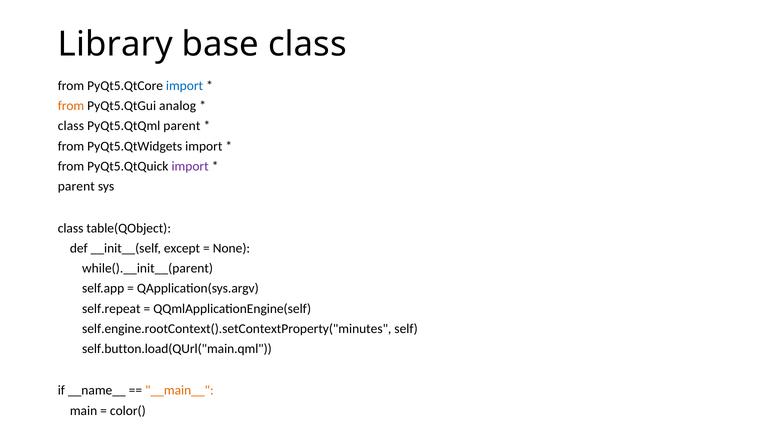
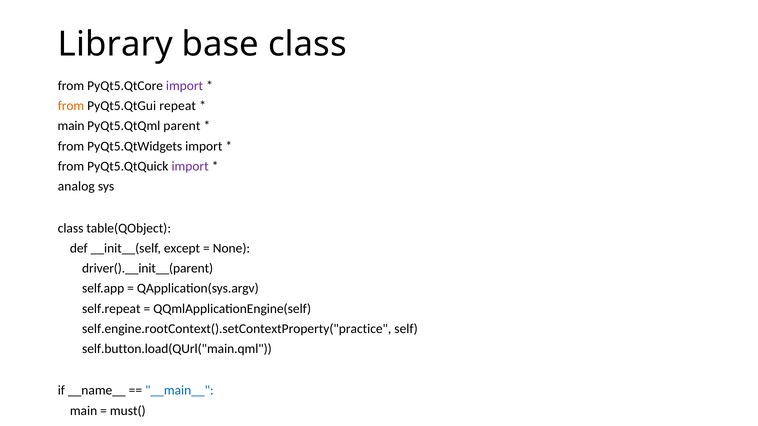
import at (185, 86) colour: blue -> purple
analog: analog -> repeat
class at (71, 126): class -> main
parent at (76, 187): parent -> analog
while().__init__(parent: while().__init__(parent -> driver().__init__(parent
self.engine.rootContext().setContextProperty("minutes: self.engine.rootContext().setContextProperty("minutes -> self.engine.rootContext().setContextProperty("practice
__main__ colour: orange -> blue
color(: color( -> must(
